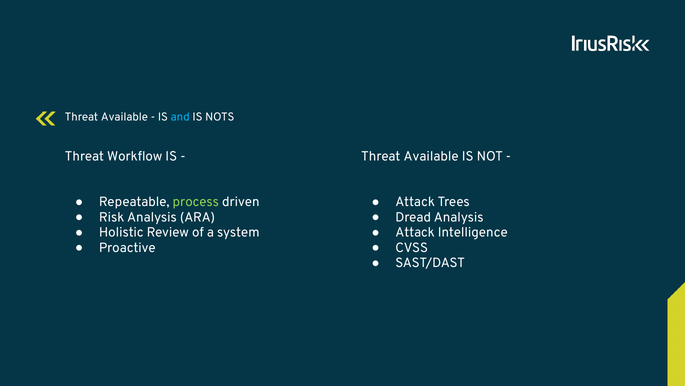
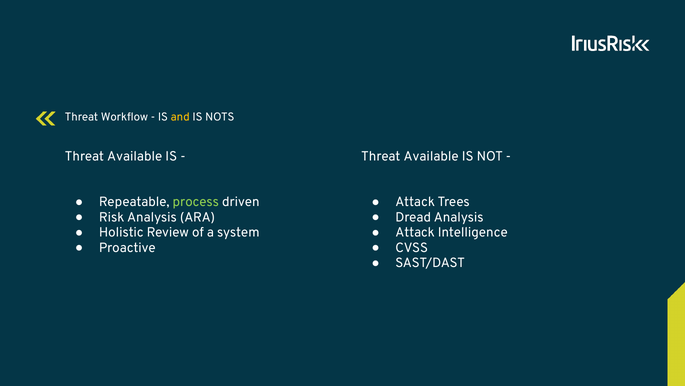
Available at (124, 117): Available -> Workflow
and colour: light blue -> yellow
Workflow at (135, 156): Workflow -> Available
